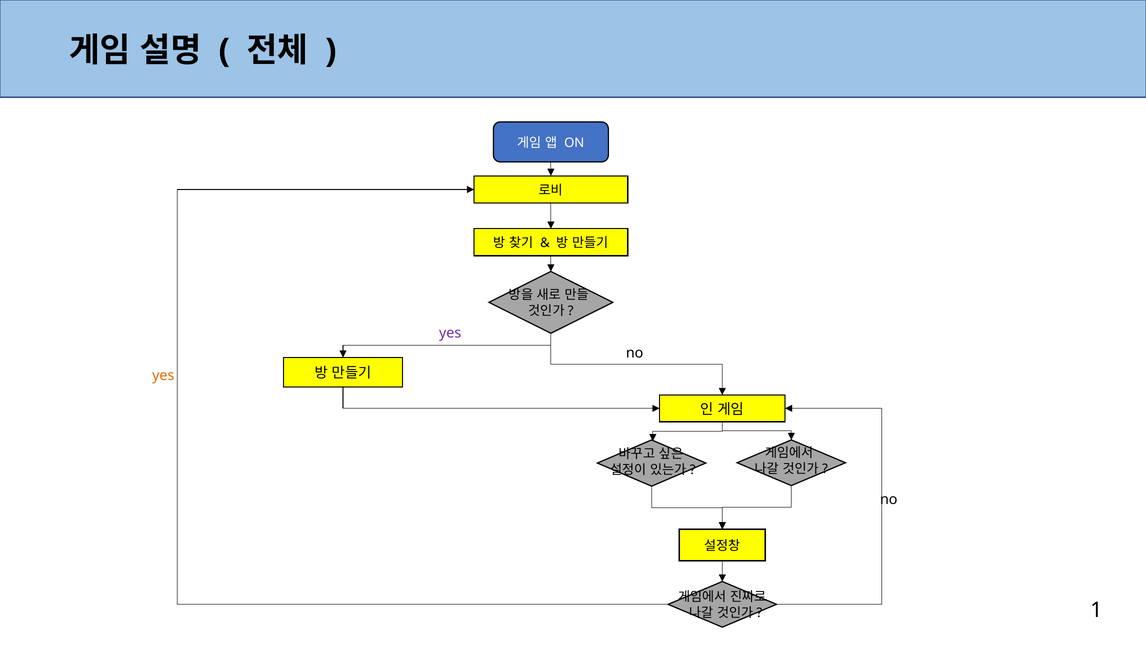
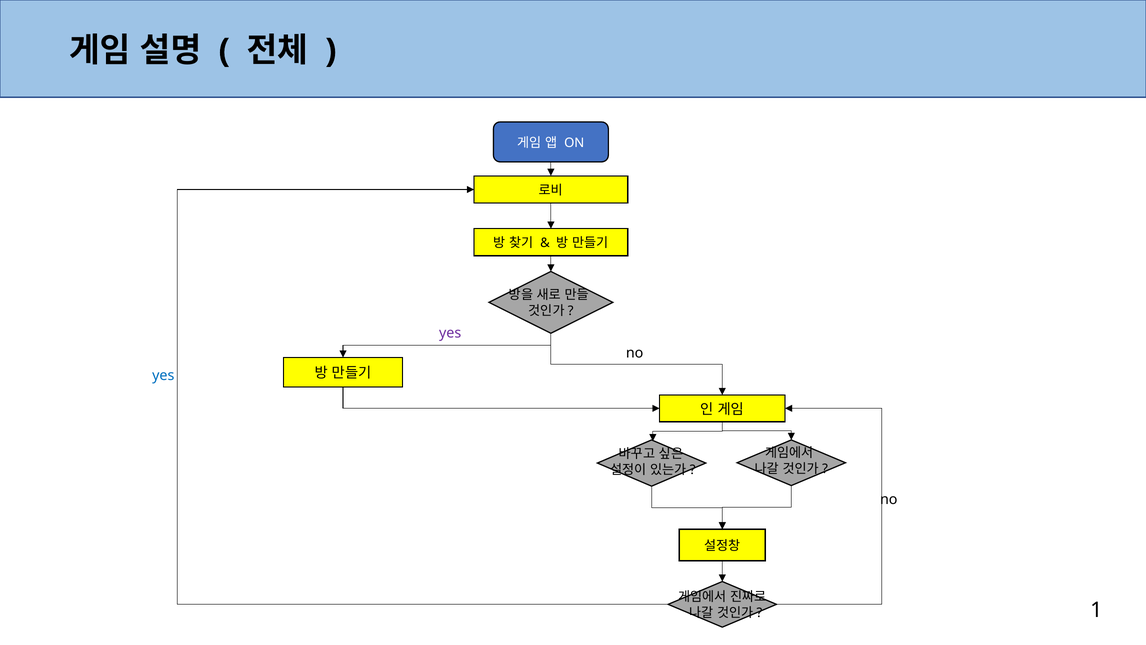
yes at (163, 376) colour: orange -> blue
